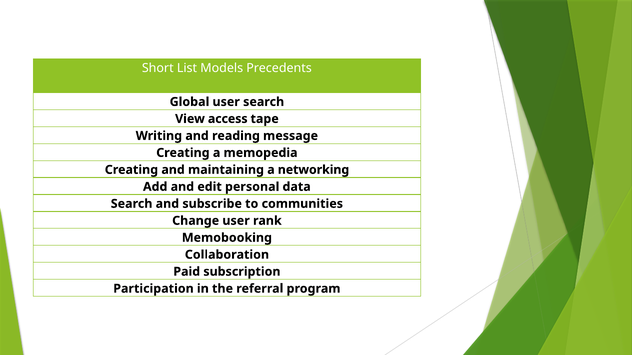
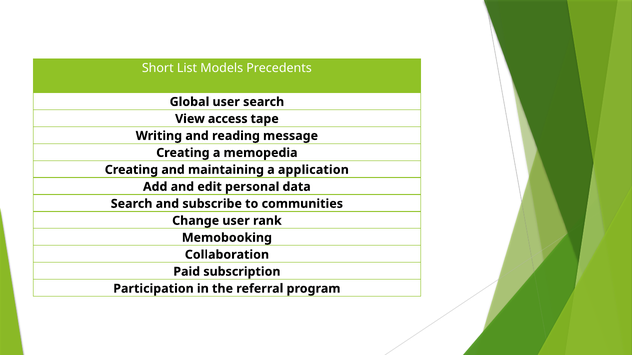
networking: networking -> application
